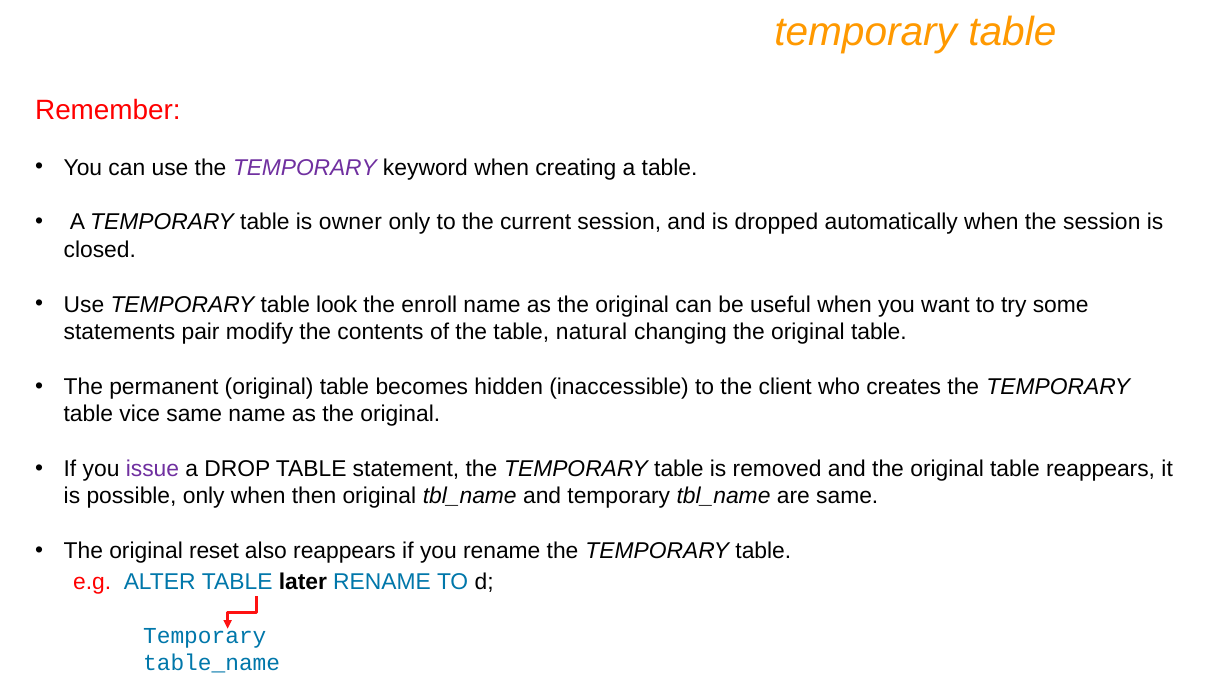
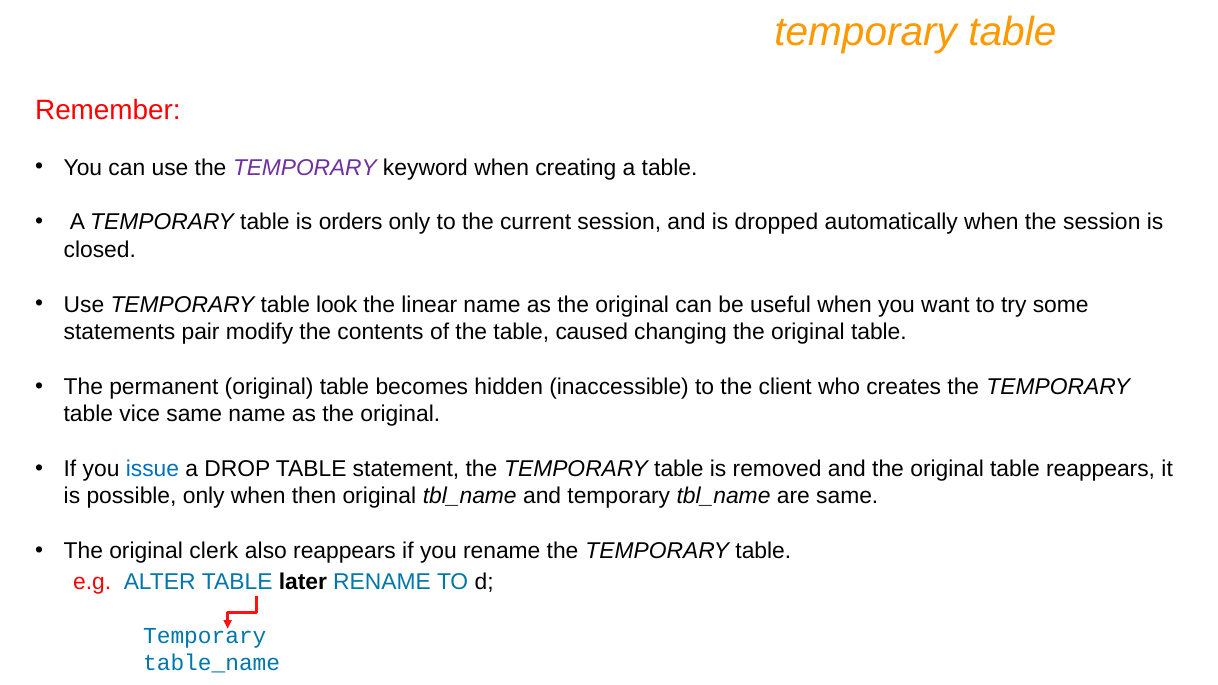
owner: owner -> orders
enroll: enroll -> linear
natural: natural -> caused
issue colour: purple -> blue
reset: reset -> clerk
